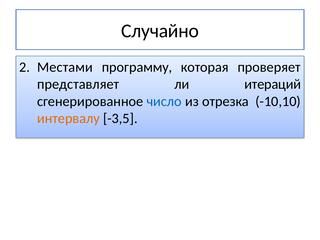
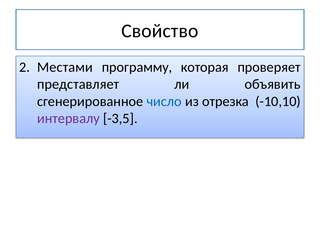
Случайно: Случайно -> Свойство
итераций: итераций -> объявить
интервалу colour: orange -> purple
